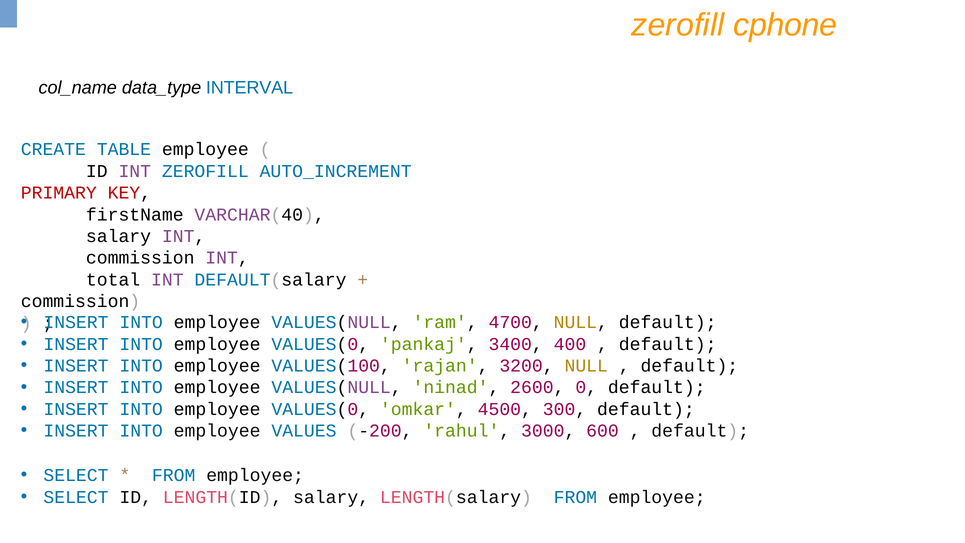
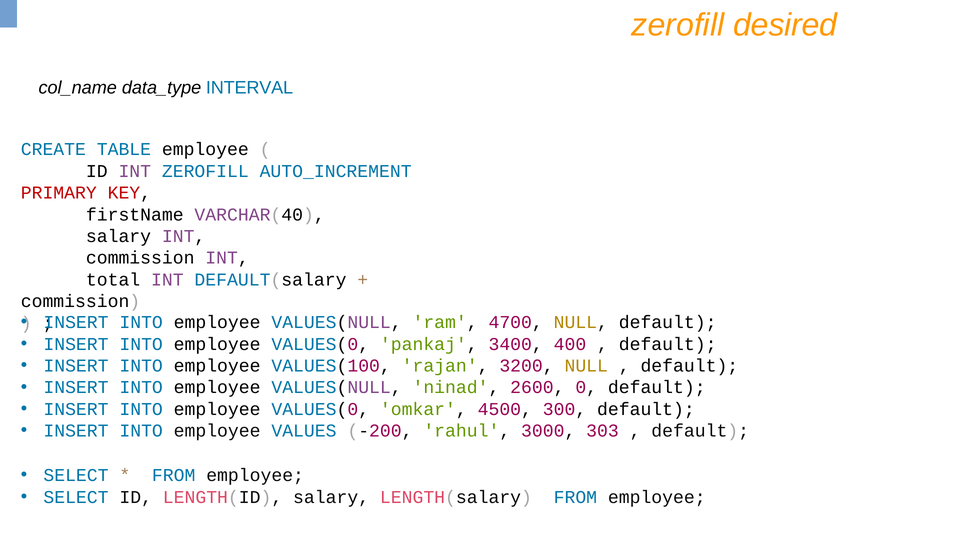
cphone: cphone -> desired
600: 600 -> 303
